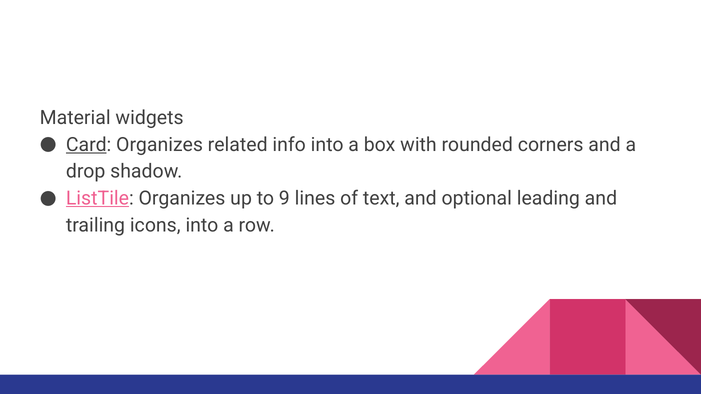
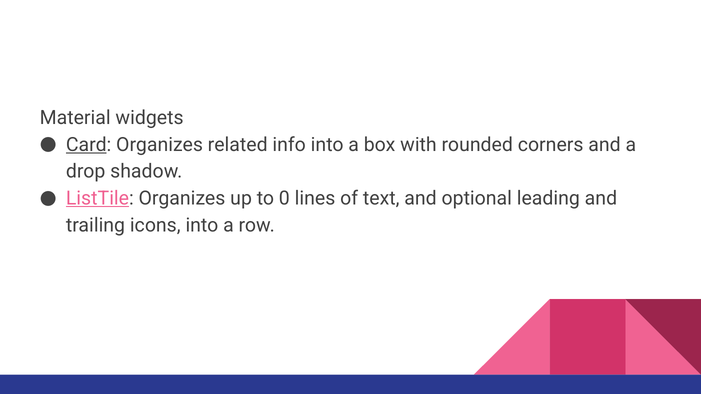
9: 9 -> 0
